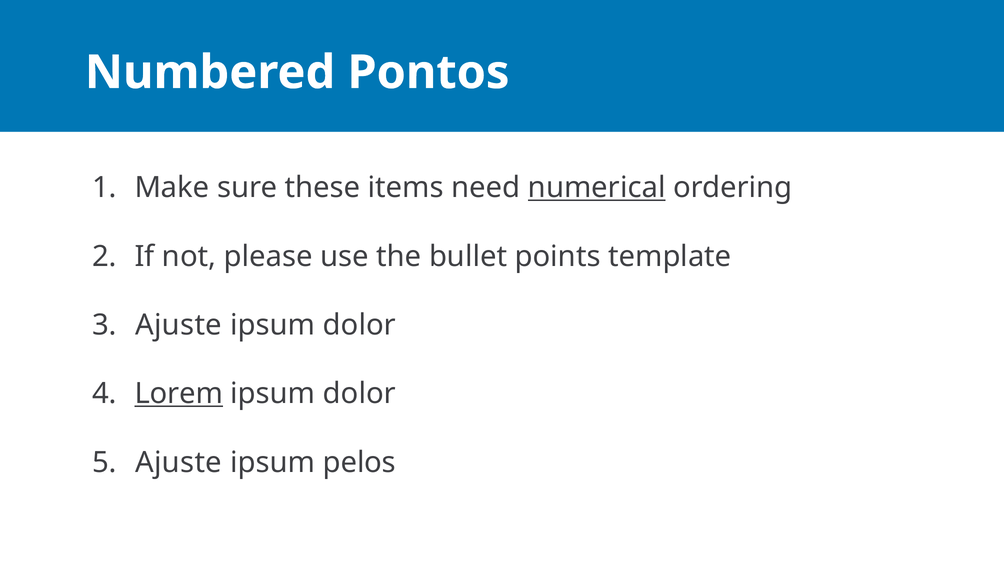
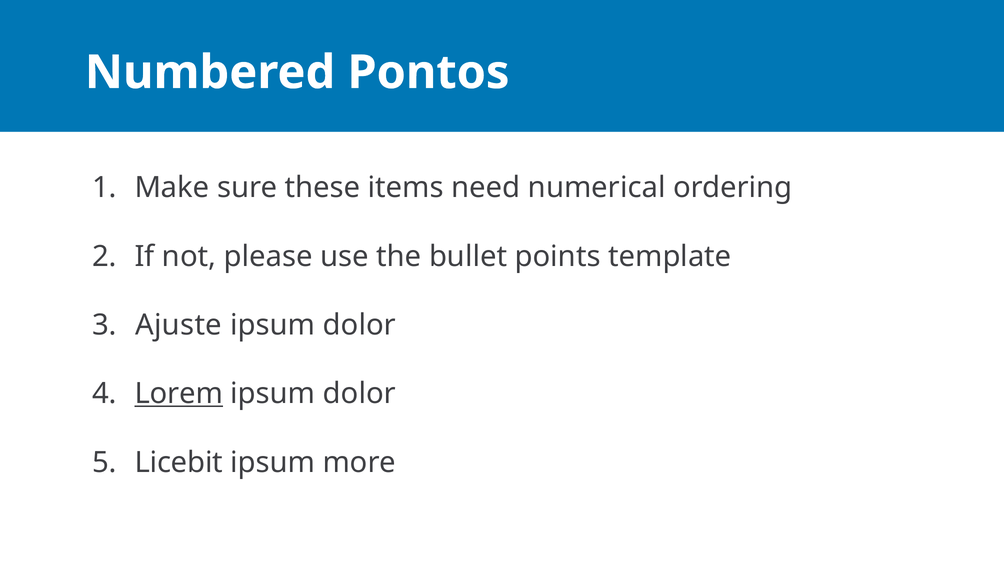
numerical underline: present -> none
5 Ajuste: Ajuste -> Licebit
pelos: pelos -> more
